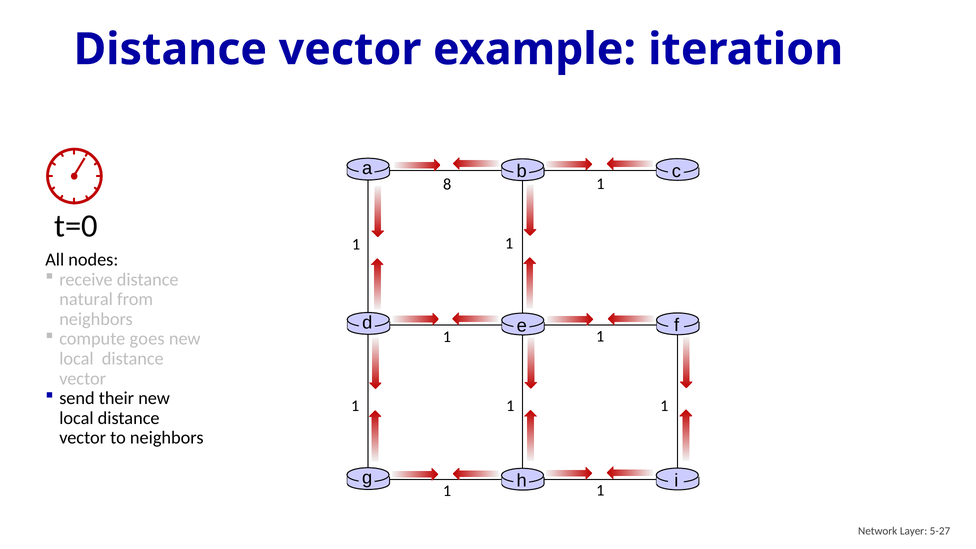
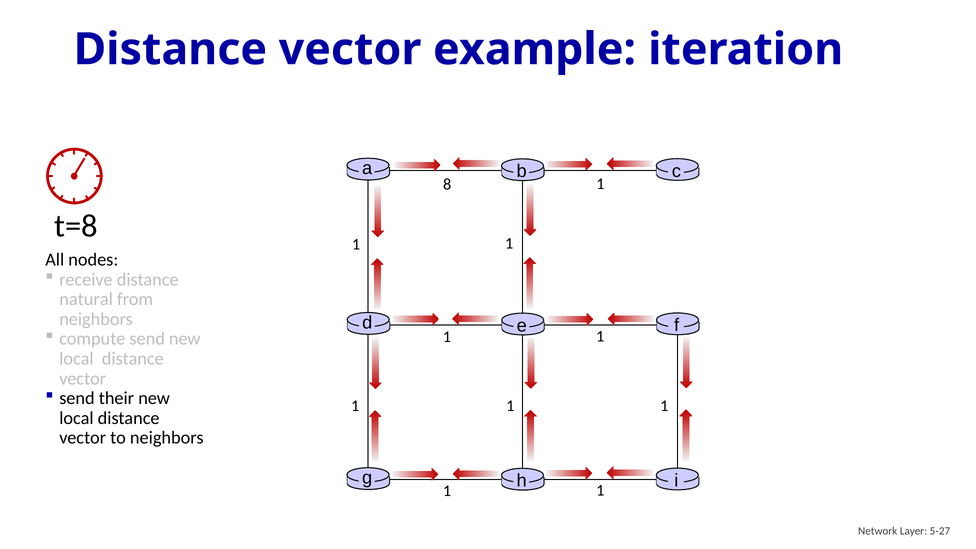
t=0: t=0 -> t=8
compute goes: goes -> send
